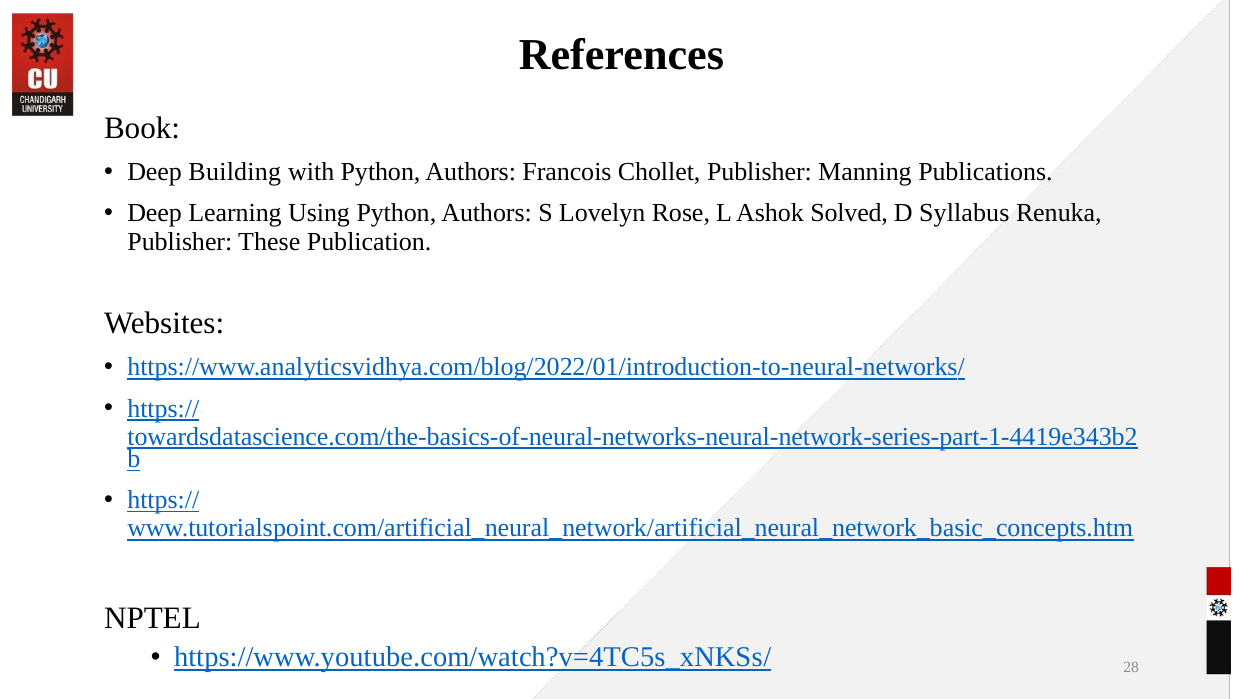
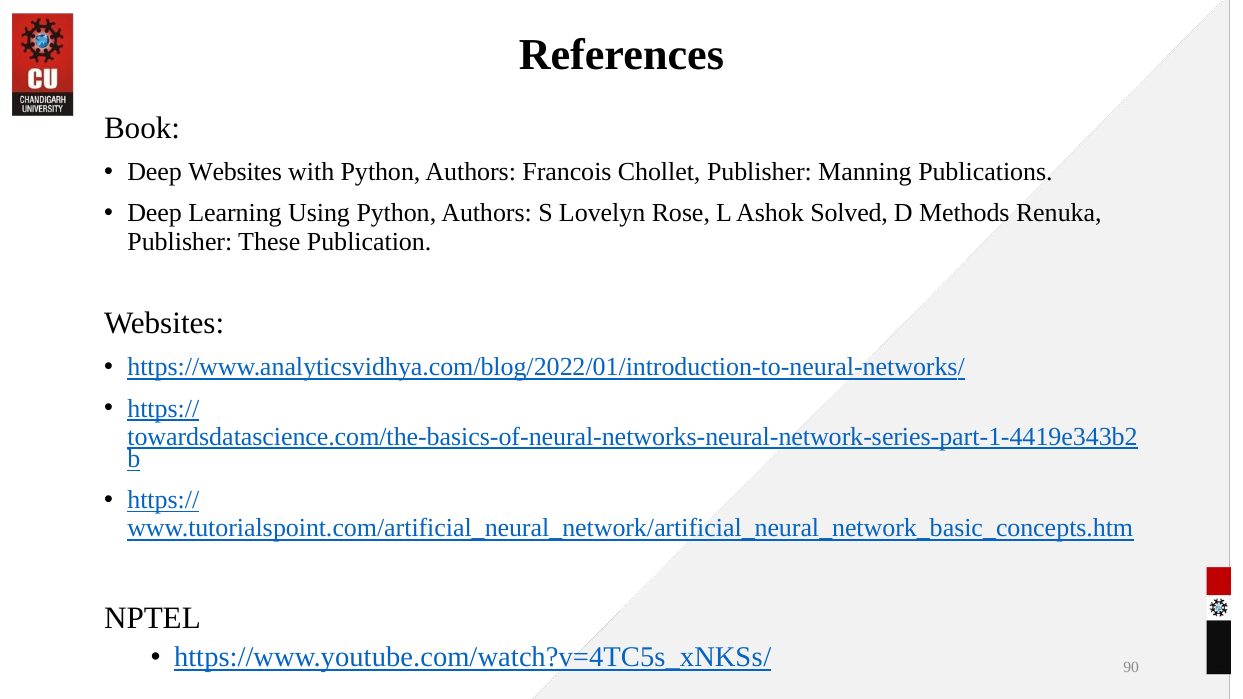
Deep Building: Building -> Websites
Syllabus: Syllabus -> Methods
28: 28 -> 90
